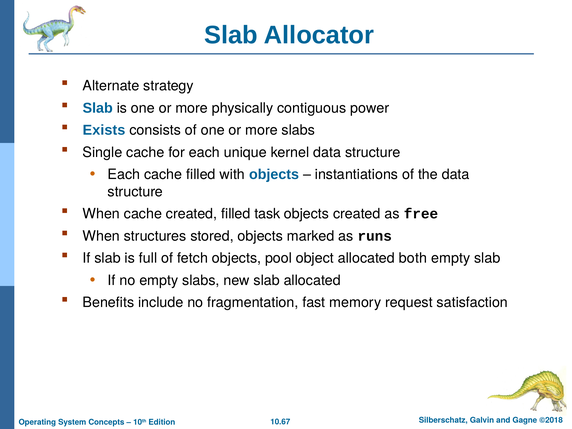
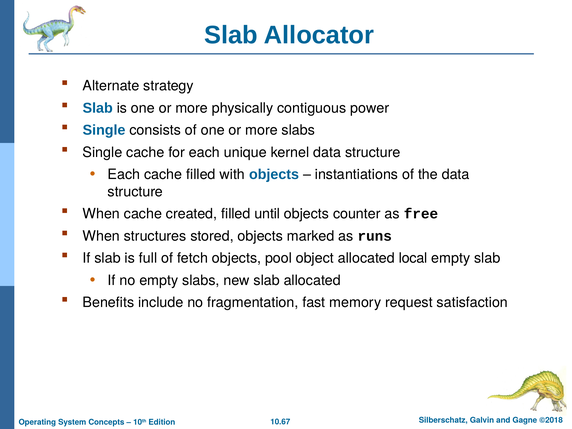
Exists at (104, 130): Exists -> Single
task: task -> until
objects created: created -> counter
both: both -> local
